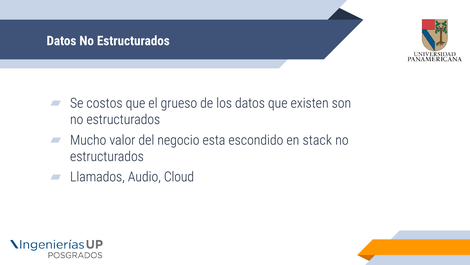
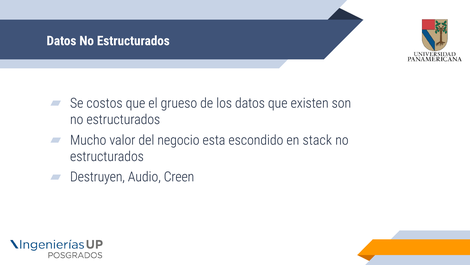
Llamados: Llamados -> Destruyen
Cloud: Cloud -> Creen
